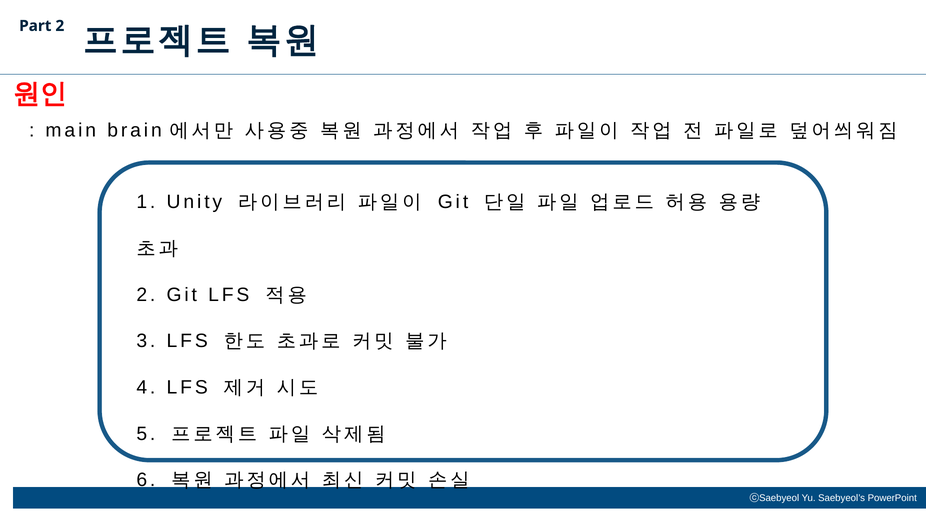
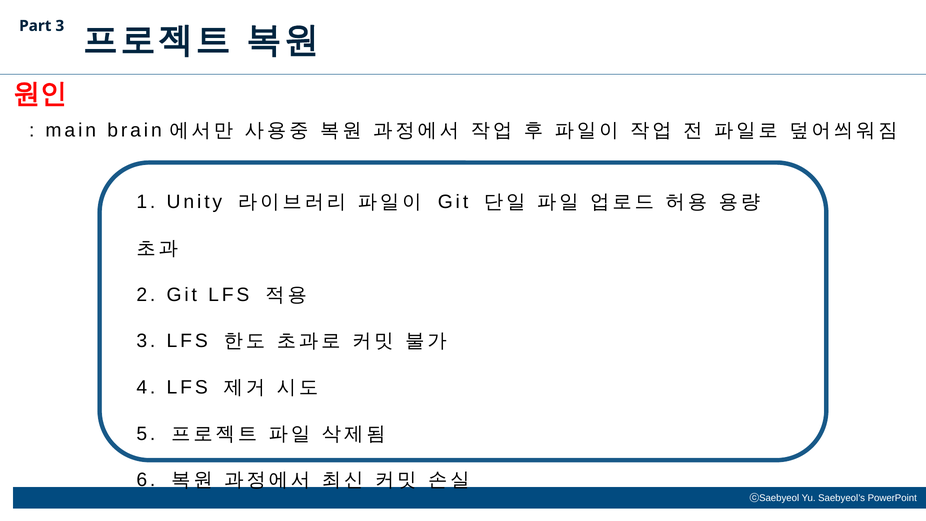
Part 2: 2 -> 3
